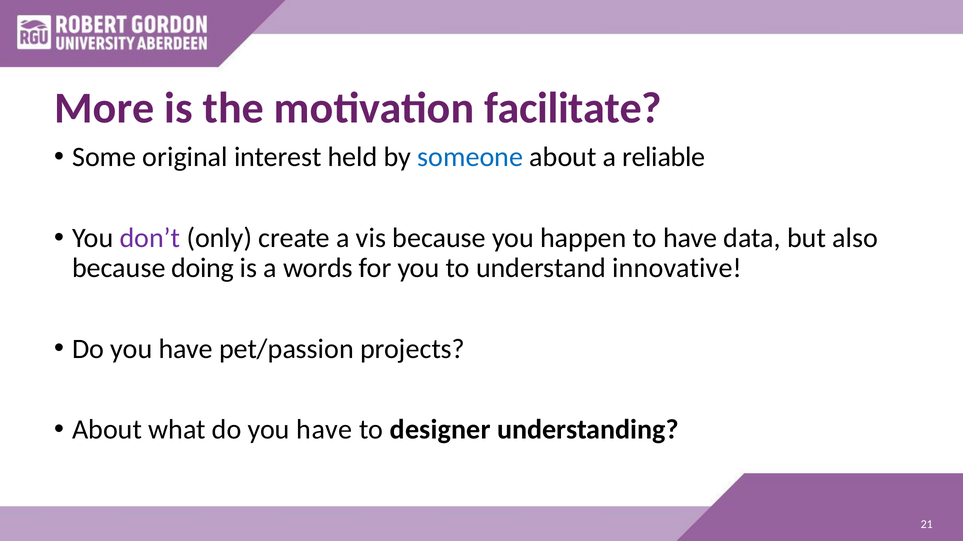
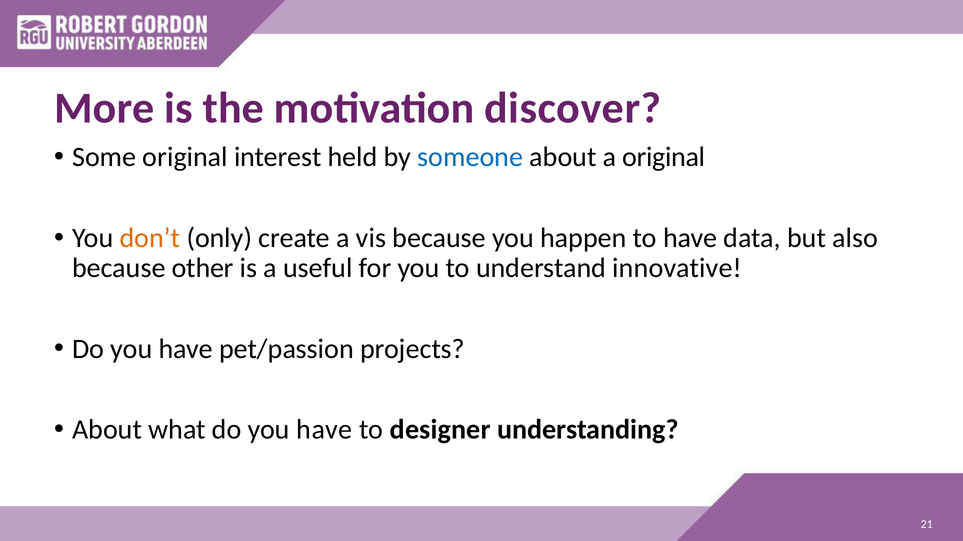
facilitate: facilitate -> discover
a reliable: reliable -> original
don’t colour: purple -> orange
doing: doing -> other
words: words -> useful
